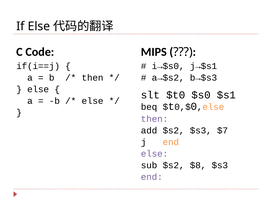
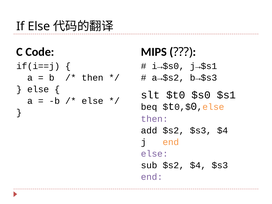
$s3 $7: $7 -> $4
$s2 $8: $8 -> $4
